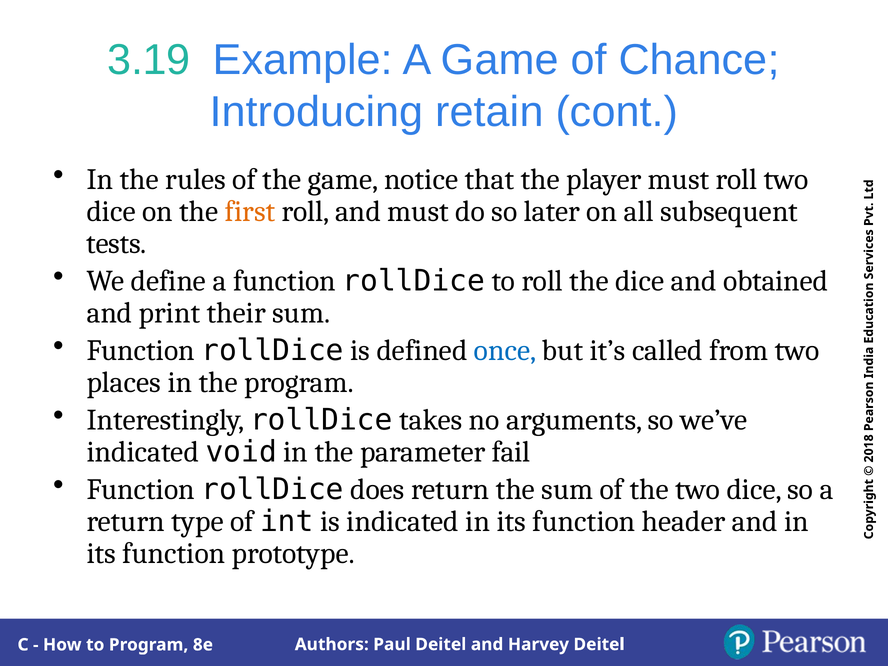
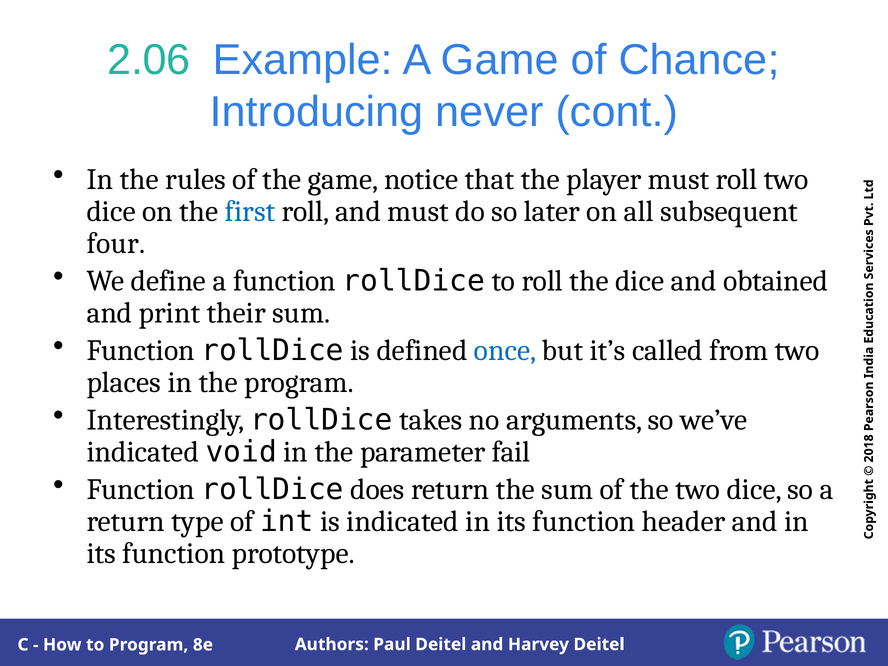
3.19: 3.19 -> 2.06
retain: retain -> never
first colour: orange -> blue
tests: tests -> four
